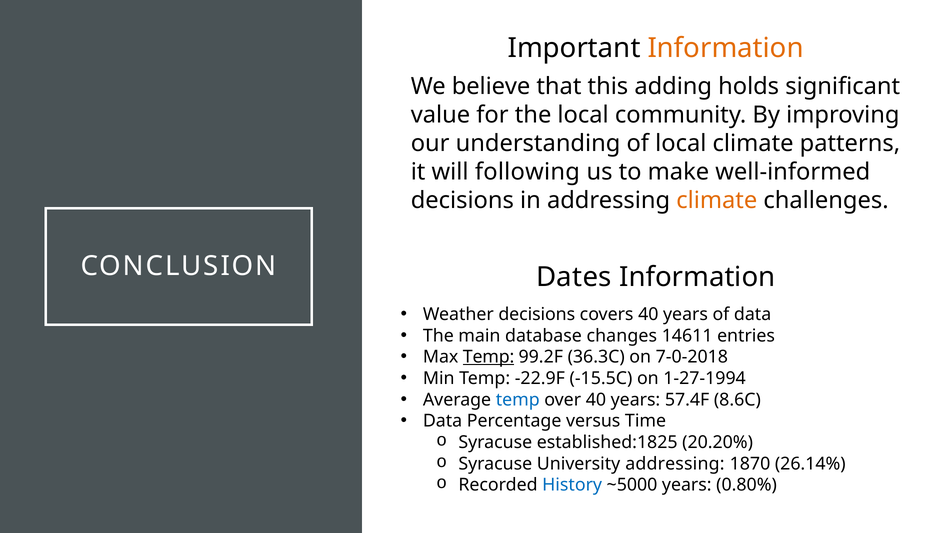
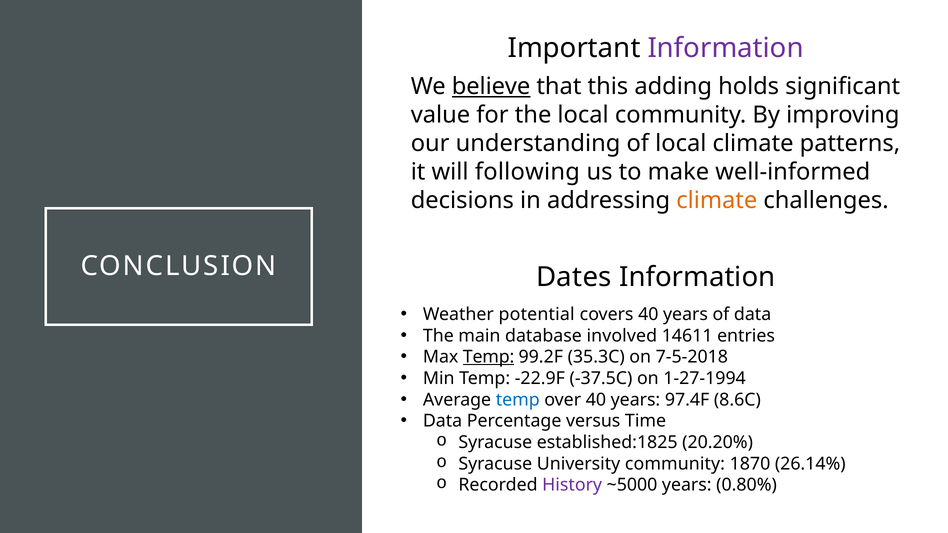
Information at (726, 48) colour: orange -> purple
believe underline: none -> present
Weather decisions: decisions -> potential
changes: changes -> involved
36.3C: 36.3C -> 35.3C
7-0-2018: 7-0-2018 -> 7-5-2018
-15.5C: -15.5C -> -37.5C
57.4F: 57.4F -> 97.4F
University addressing: addressing -> community
History colour: blue -> purple
